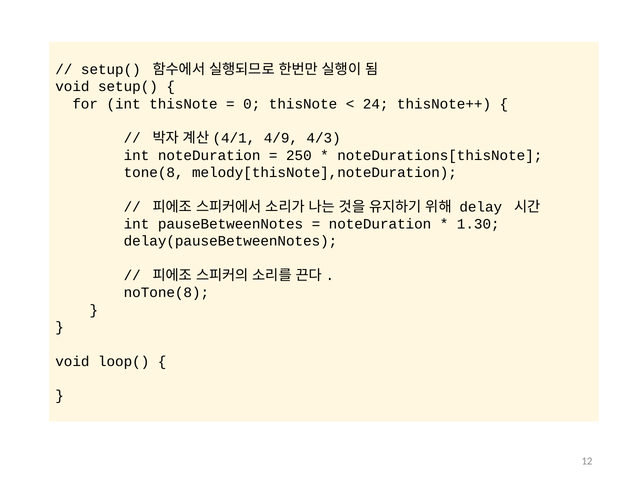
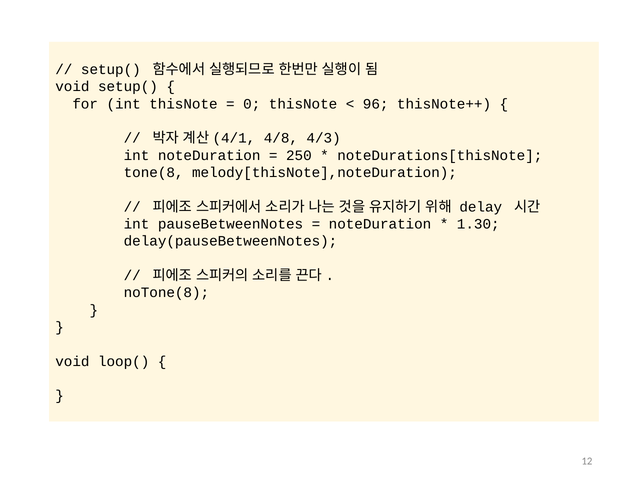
24: 24 -> 96
4/9: 4/9 -> 4/8
